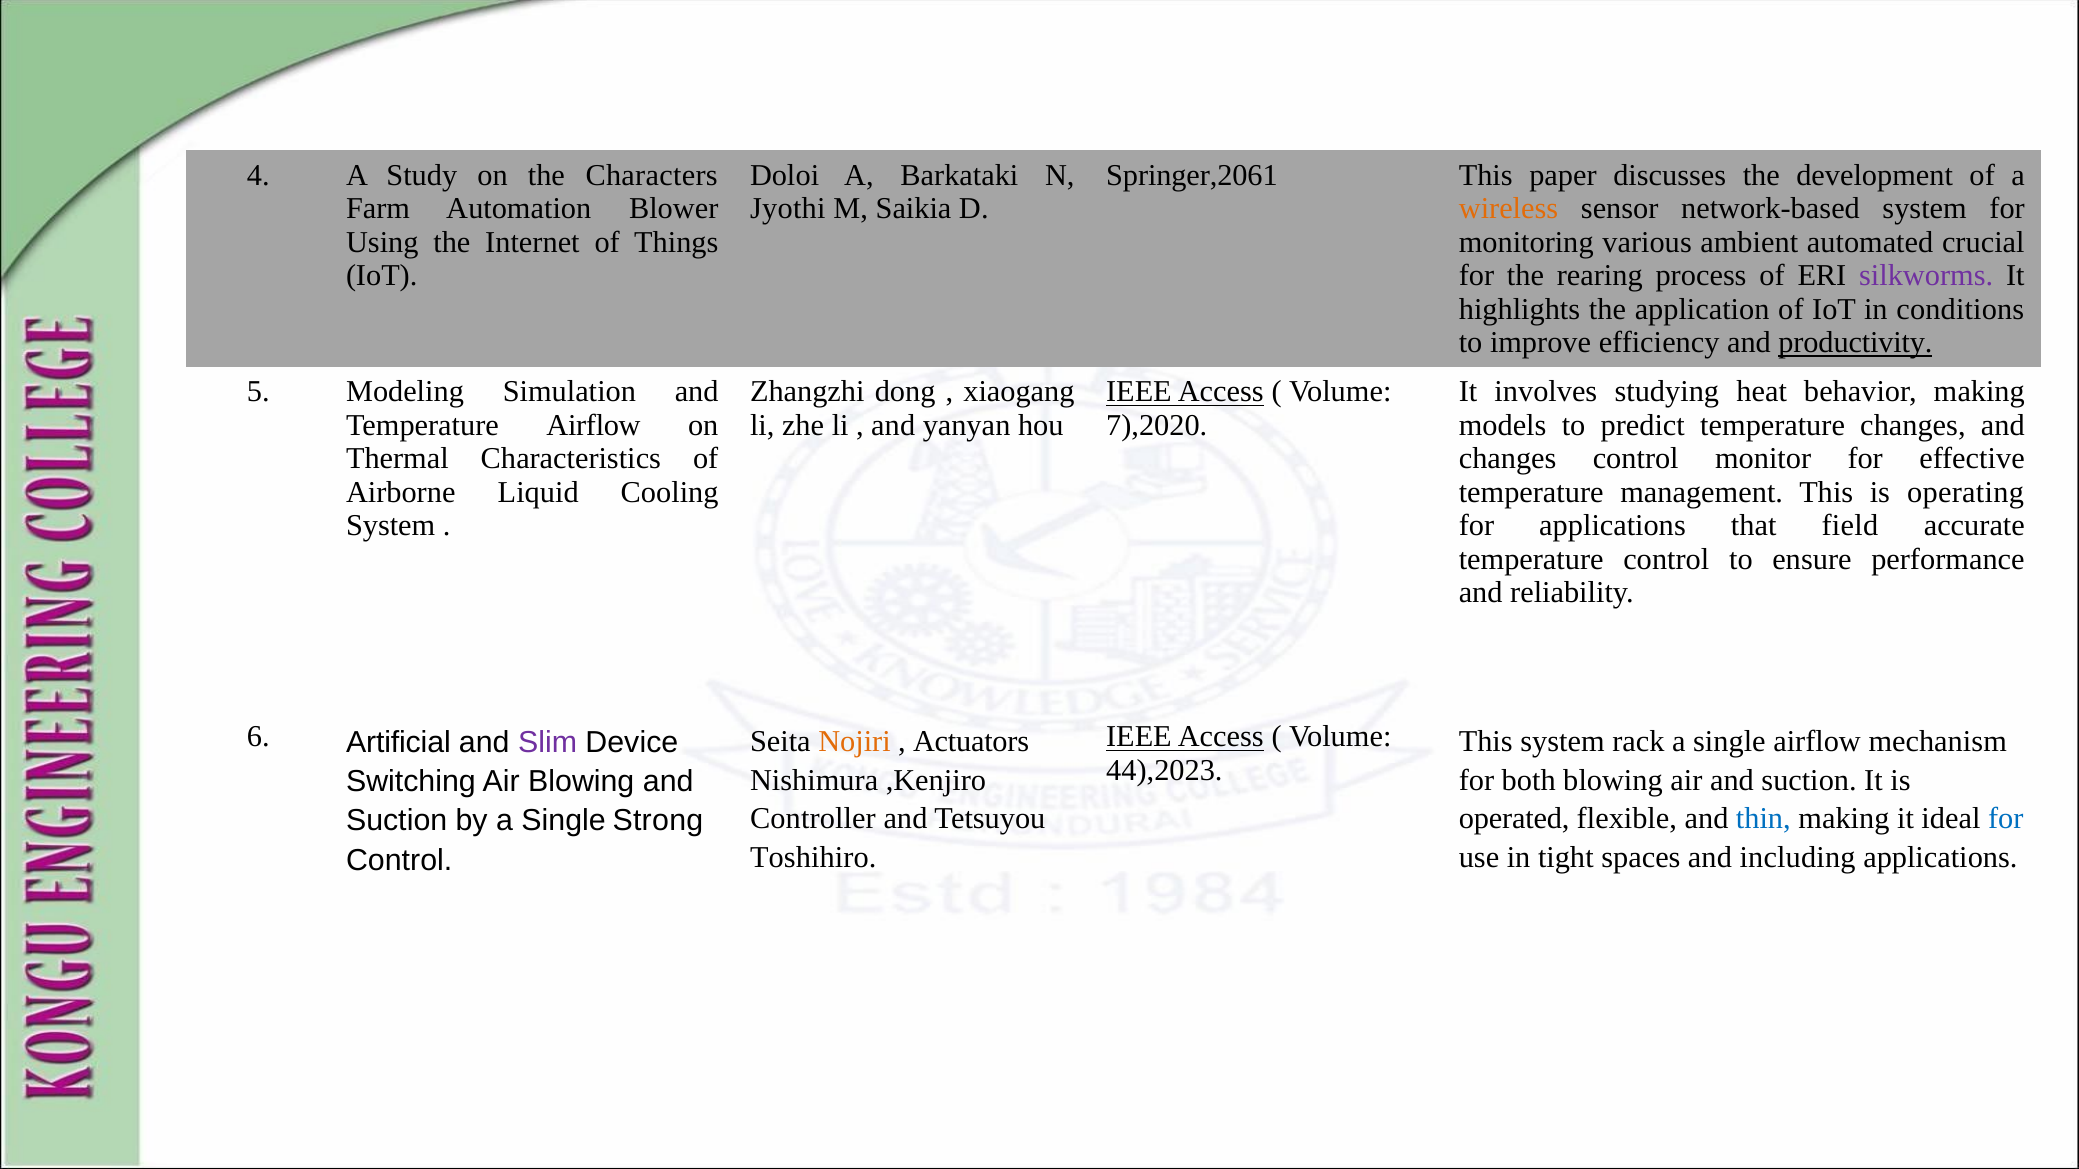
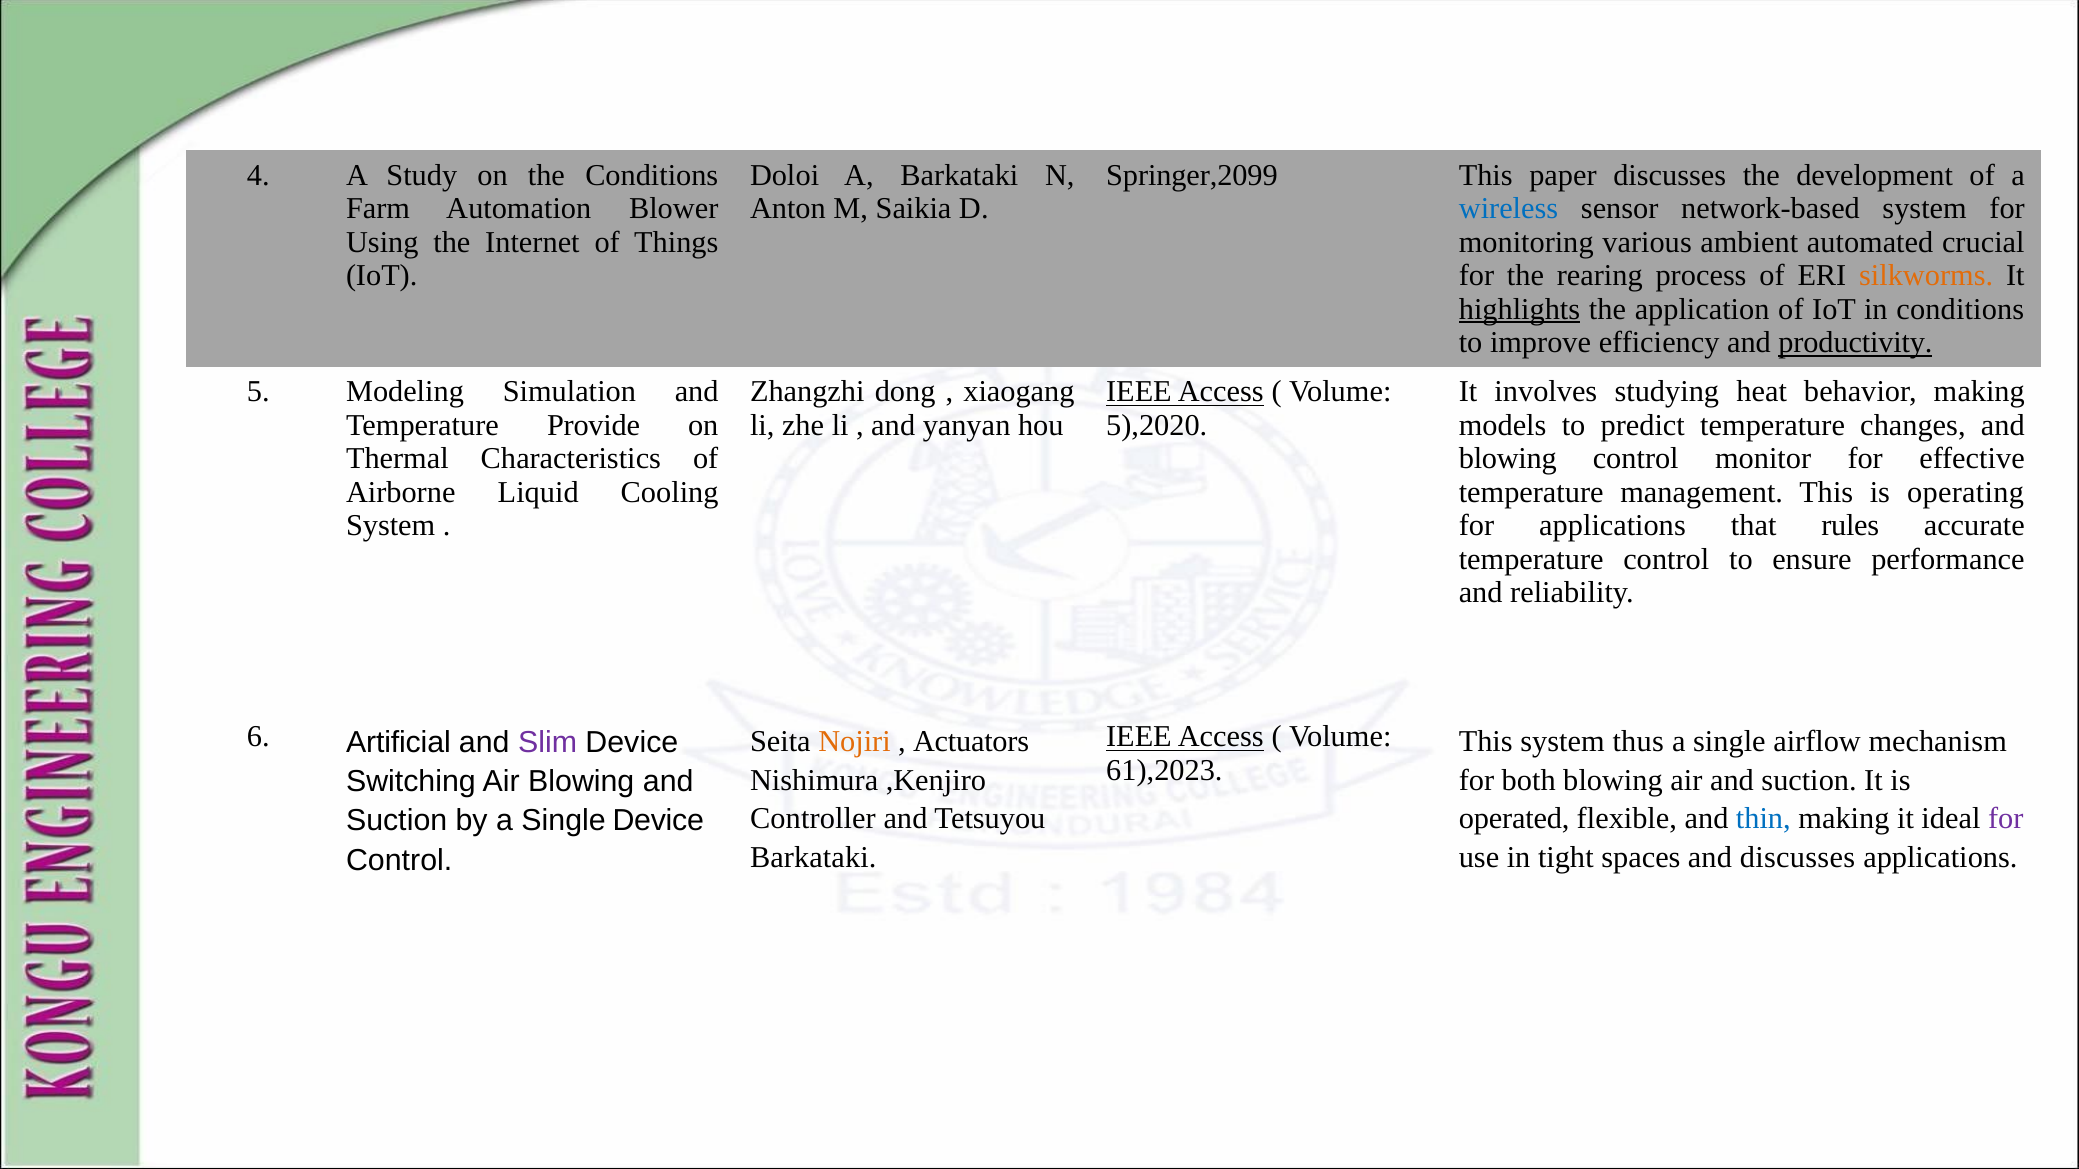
the Characters: Characters -> Conditions
Springer,2061: Springer,2061 -> Springer,2099
Jyothi: Jyothi -> Anton
wireless colour: orange -> blue
silkworms colour: purple -> orange
highlights underline: none -> present
Temperature Airflow: Airflow -> Provide
7),2020: 7),2020 -> 5),2020
changes at (1508, 459): changes -> blowing
field: field -> rules
rack: rack -> thus
44),2023: 44),2023 -> 61),2023
for at (2006, 819) colour: blue -> purple
Single Strong: Strong -> Device
Toshihiro at (813, 858): Toshihiro -> Barkataki
and including: including -> discusses
